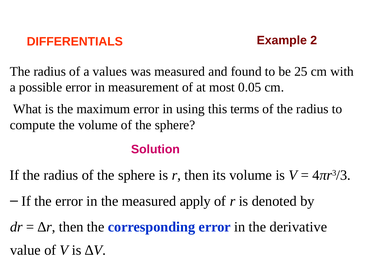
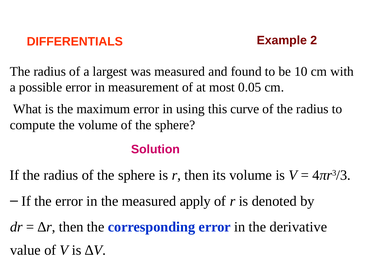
values: values -> largest
25: 25 -> 10
terms: terms -> curve
